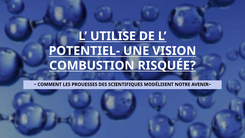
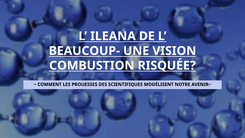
UTILISE: UTILISE -> ILEANA
POTENTIEL-: POTENTIEL- -> BEAUCOUP-
